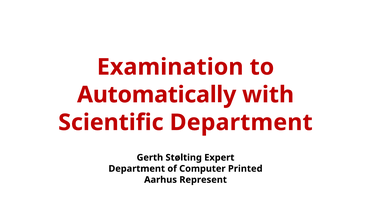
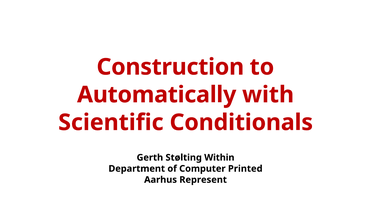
Examination: Examination -> Construction
Scientific Department: Department -> Conditionals
Expert: Expert -> Within
